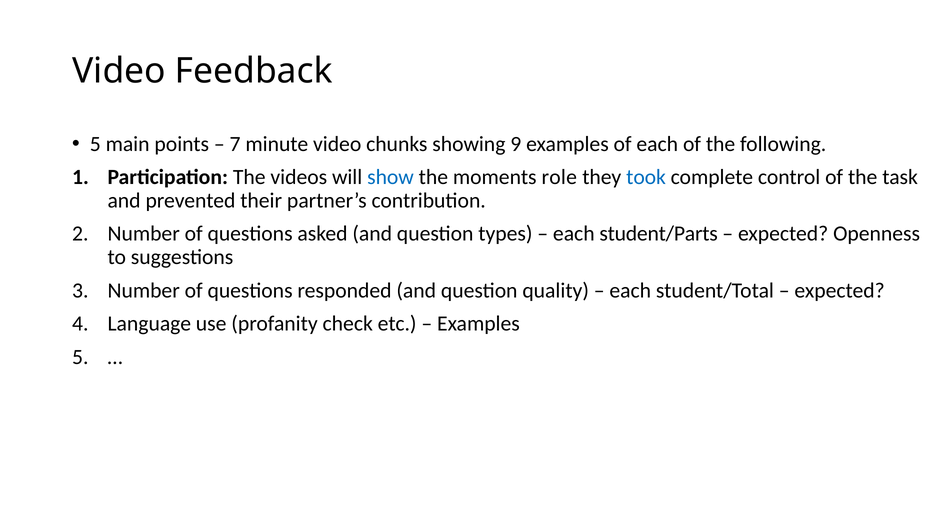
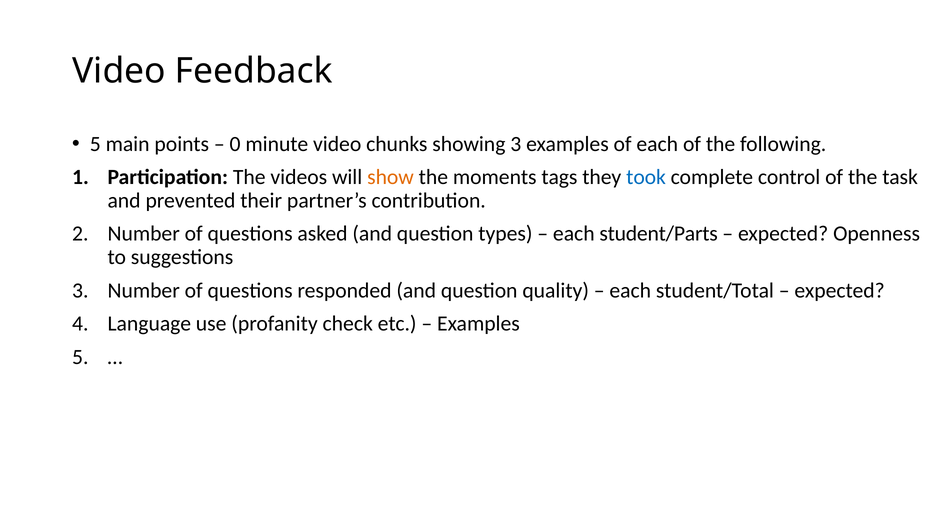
7: 7 -> 0
showing 9: 9 -> 3
show colour: blue -> orange
role: role -> tags
